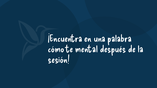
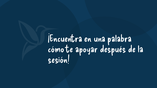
mental: mental -> apoyar
